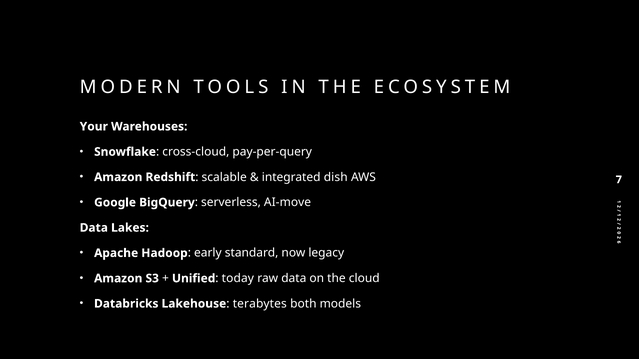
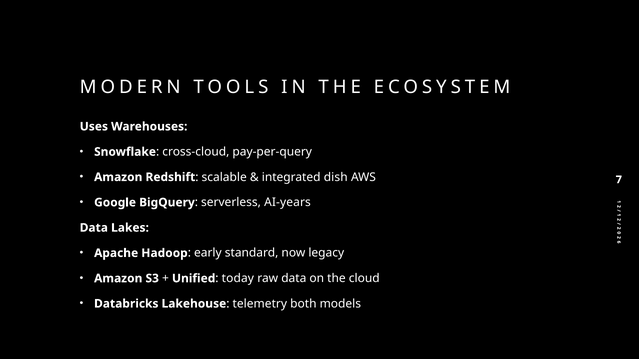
Your: Your -> Uses
AI-move: AI-move -> AI-years
terabytes: terabytes -> telemetry
